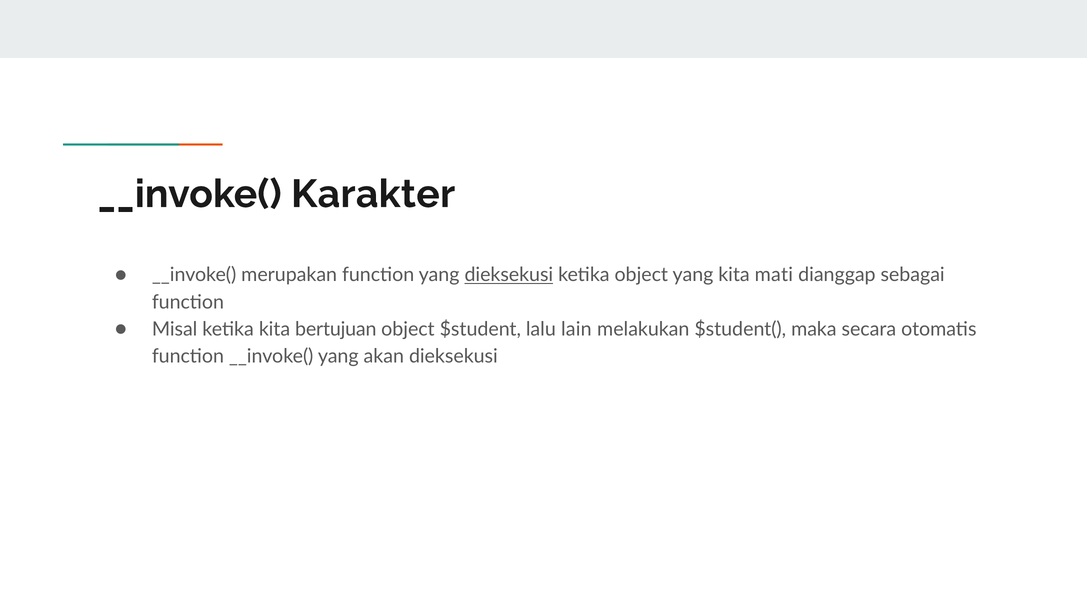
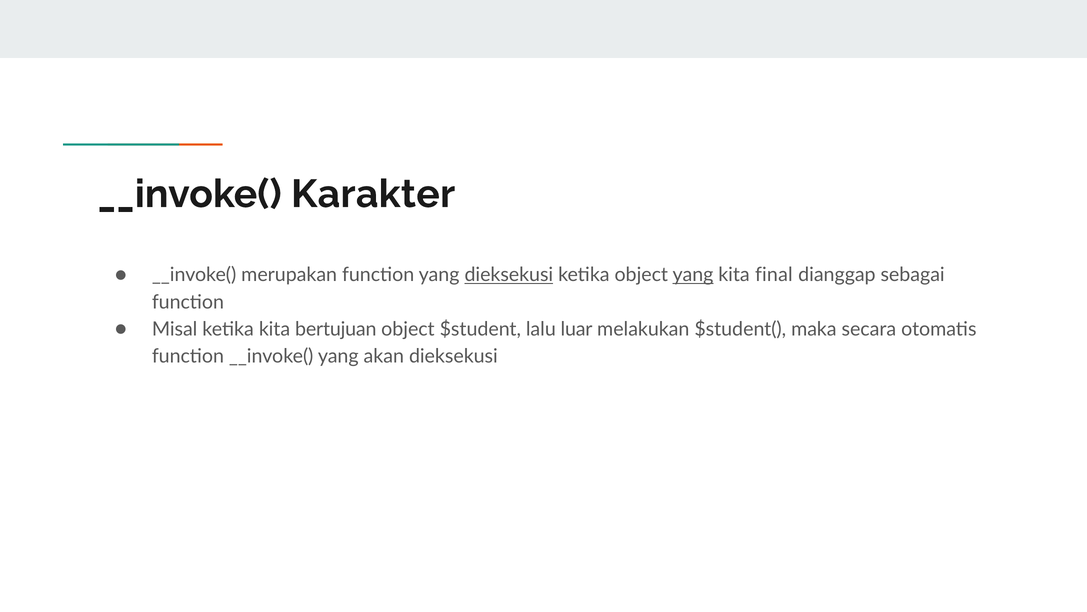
yang at (693, 275) underline: none -> present
mati: mati -> final
lain: lain -> luar
